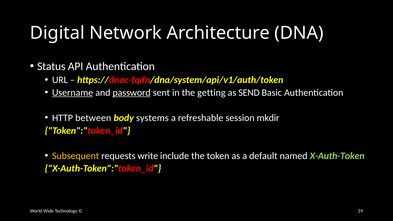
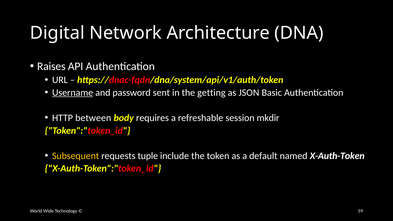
Status: Status -> Raises
password underline: present -> none
SEND: SEND -> JSON
systems: systems -> requires
write: write -> tuple
X-Auth-Token colour: light green -> white
